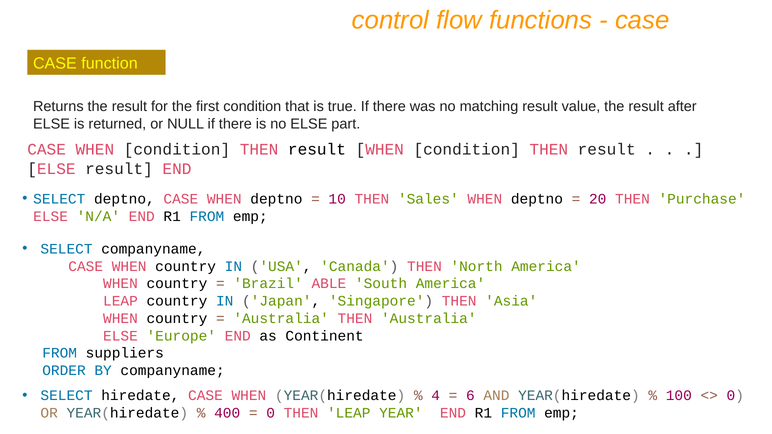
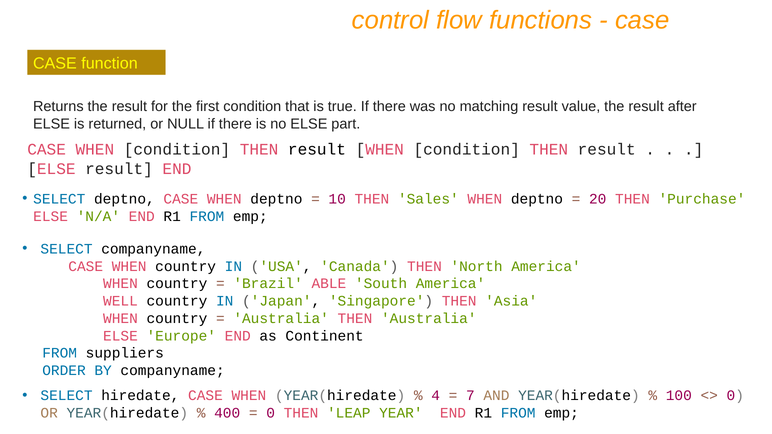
LEAP at (120, 301): LEAP -> WELL
6: 6 -> 7
